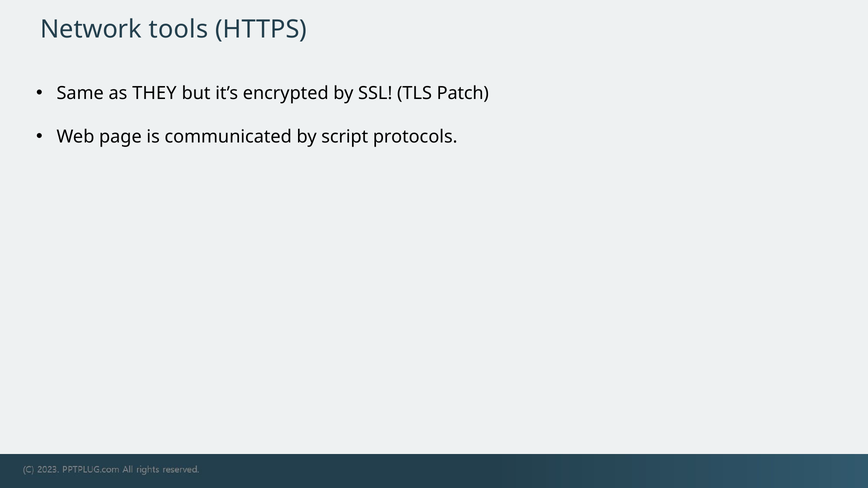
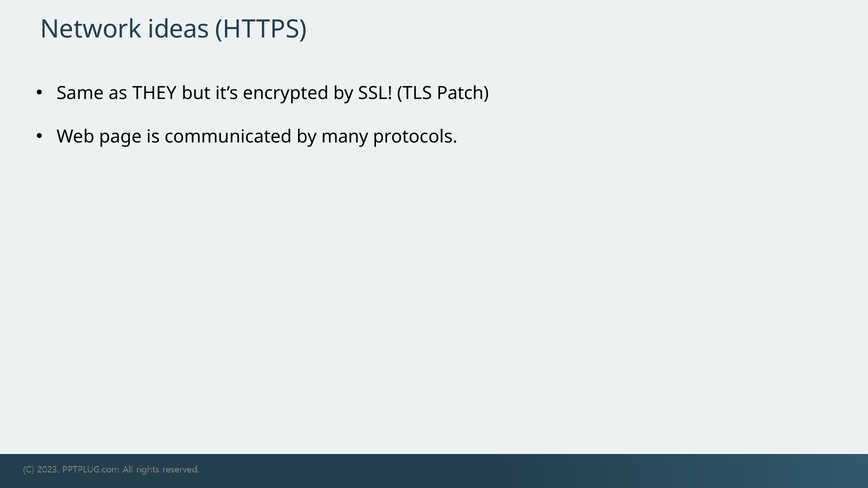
tools: tools -> ideas
script: script -> many
